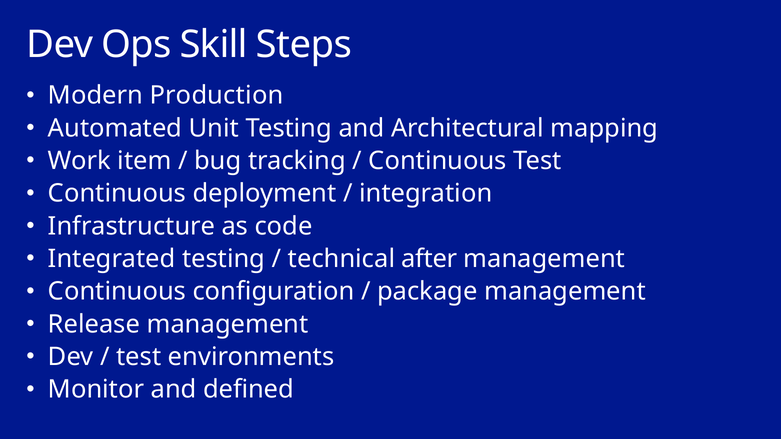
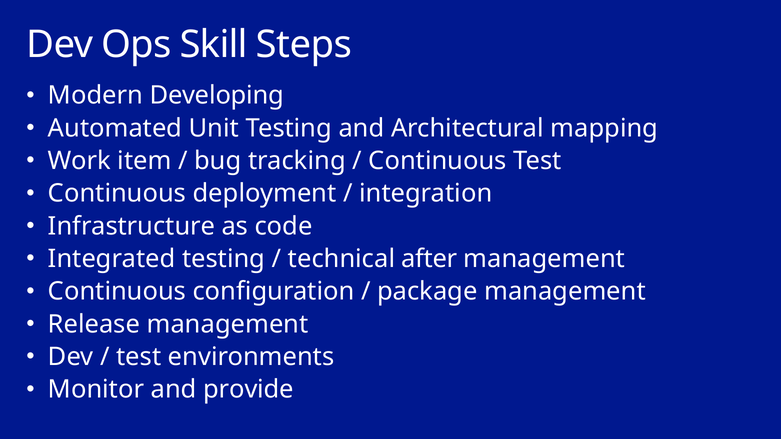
Production: Production -> Developing
defined: defined -> provide
